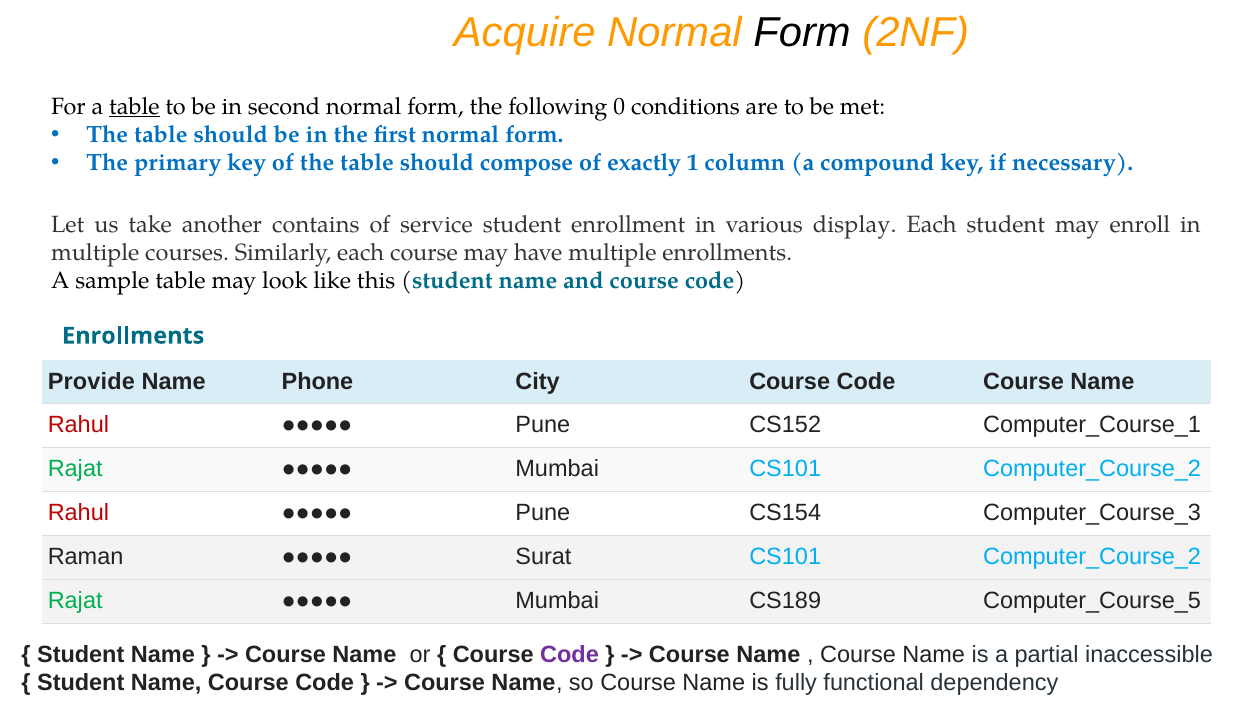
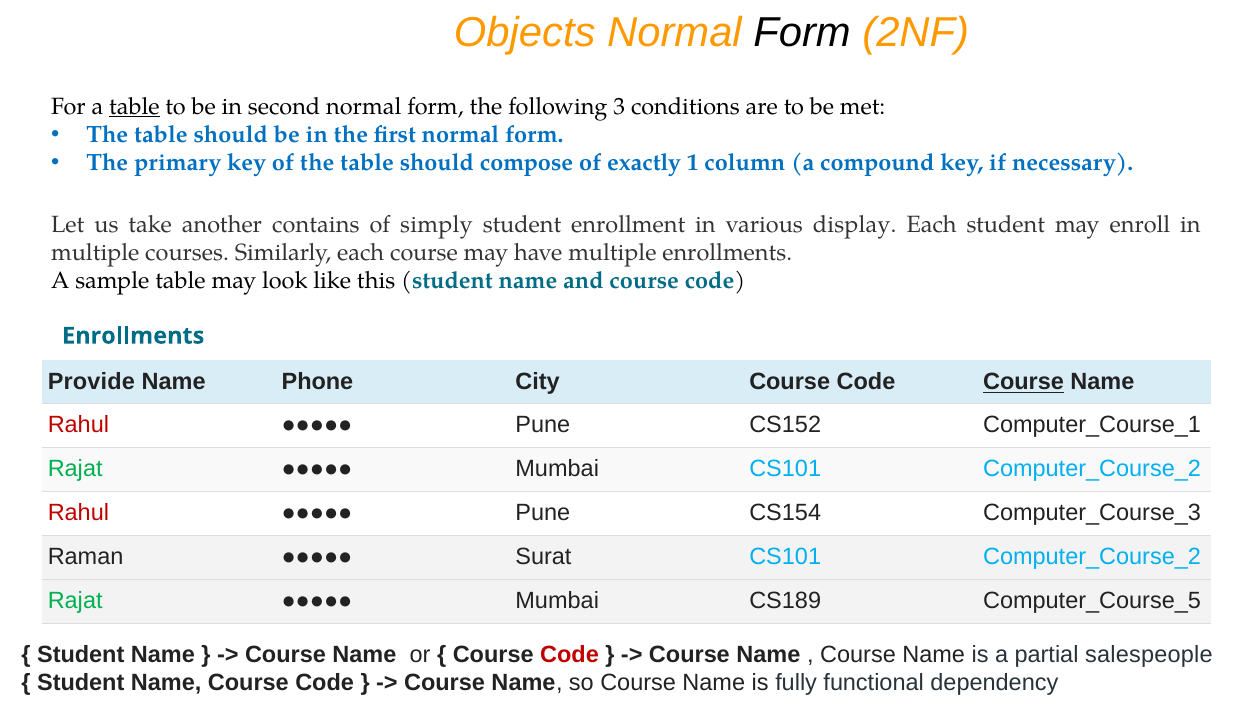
Acquire: Acquire -> Objects
0: 0 -> 3
service: service -> simply
Course at (1024, 382) underline: none -> present
Code at (569, 654) colour: purple -> red
inaccessible: inaccessible -> salespeople
